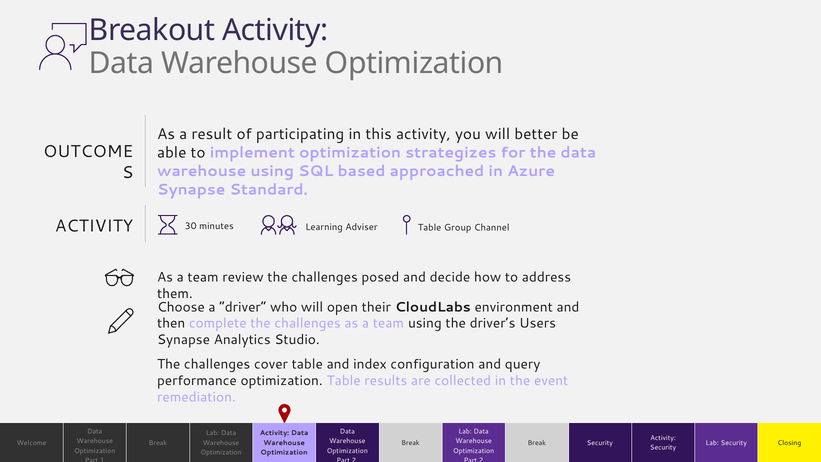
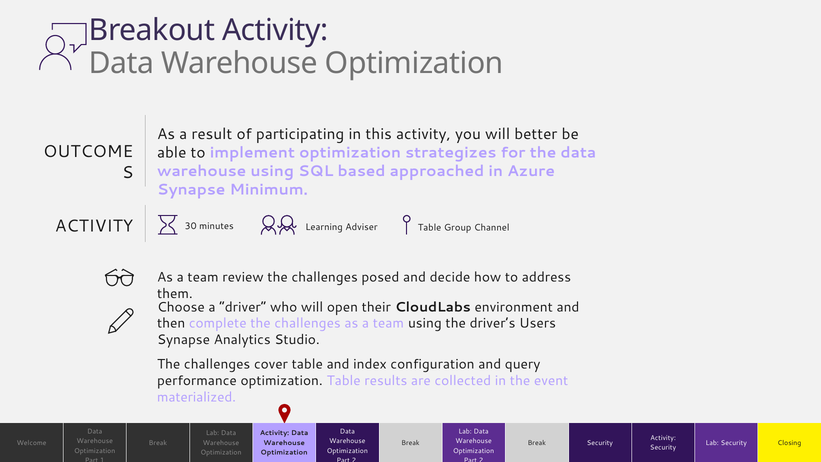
Standard: Standard -> Minimum
remediation: remediation -> materialized
